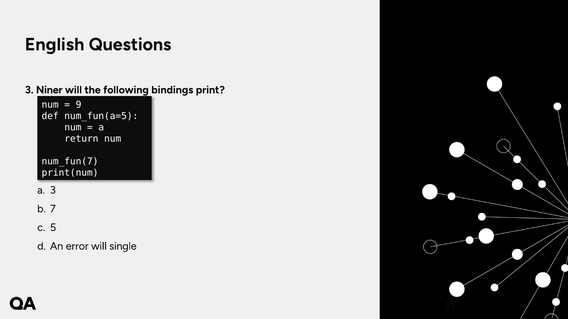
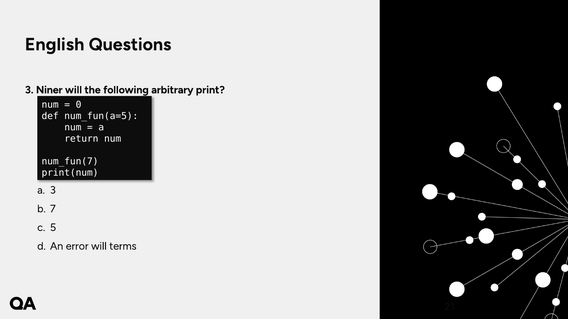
bindings: bindings -> arbitrary
9: 9 -> 0
single: single -> terms
